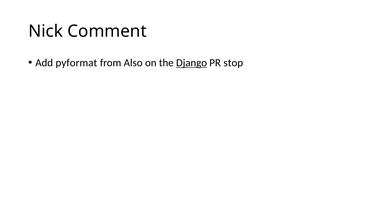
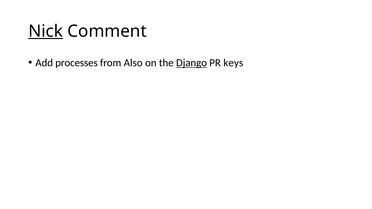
Nick underline: none -> present
pyformat: pyformat -> processes
stop: stop -> keys
